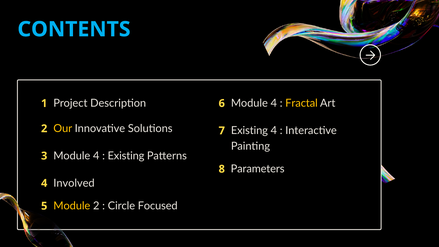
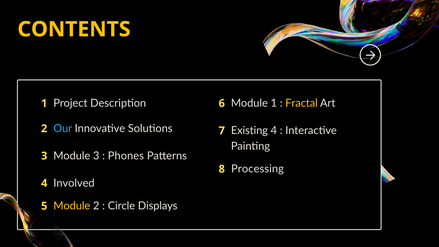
CONTENTS colour: light blue -> yellow
4 at (274, 103): 4 -> 1
Our colour: yellow -> light blue
4 at (96, 156): 4 -> 3
Existing at (126, 156): Existing -> Phones
Parameters: Parameters -> Processing
Focused: Focused -> Displays
